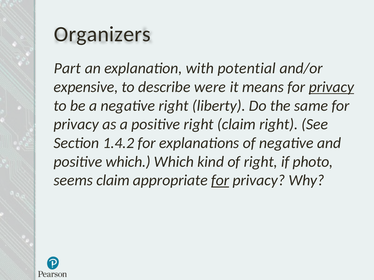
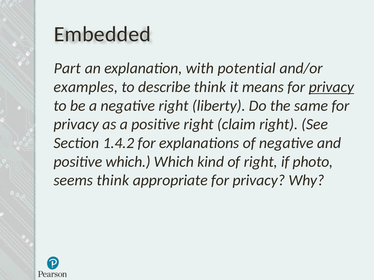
Organizers: Organizers -> Embedded
expensive: expensive -> examples
describe were: were -> think
seems claim: claim -> think
for at (220, 181) underline: present -> none
